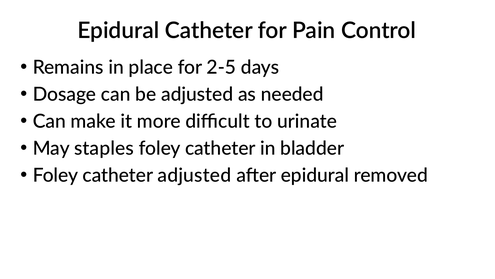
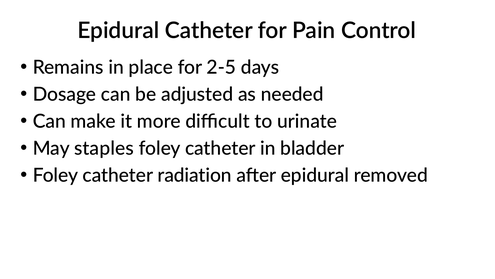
catheter adjusted: adjusted -> radiation
